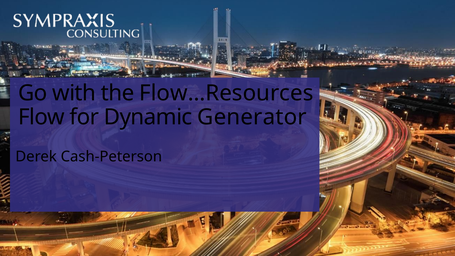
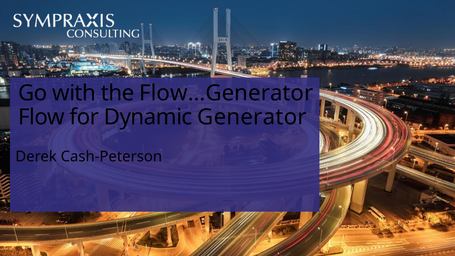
Flow…Resources: Flow…Resources -> Flow…Generator
